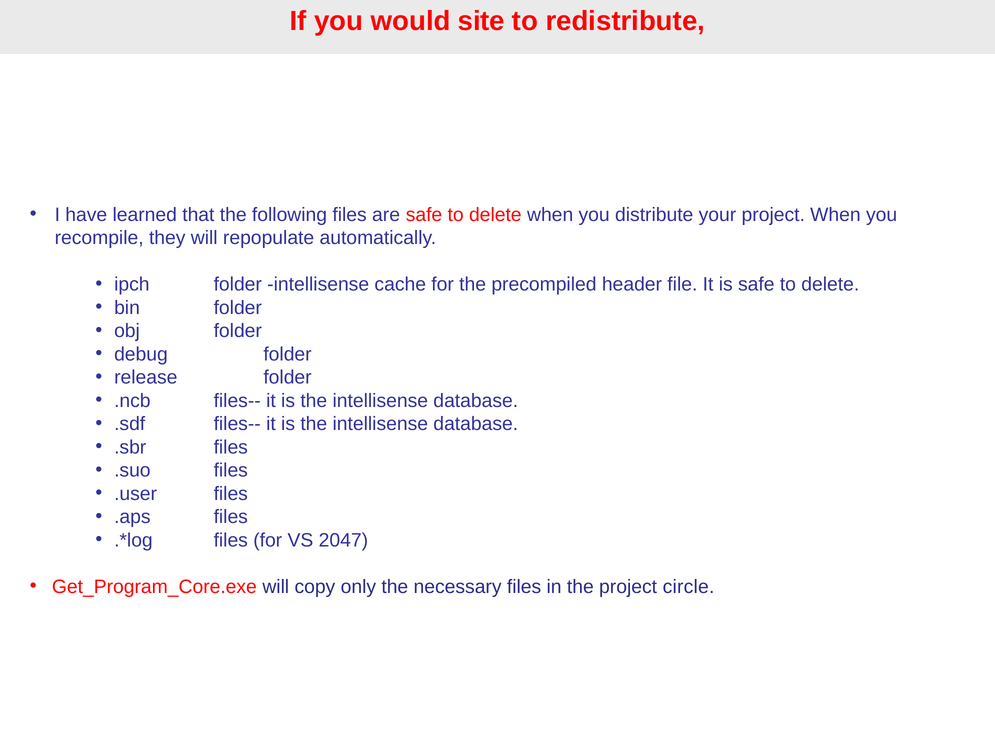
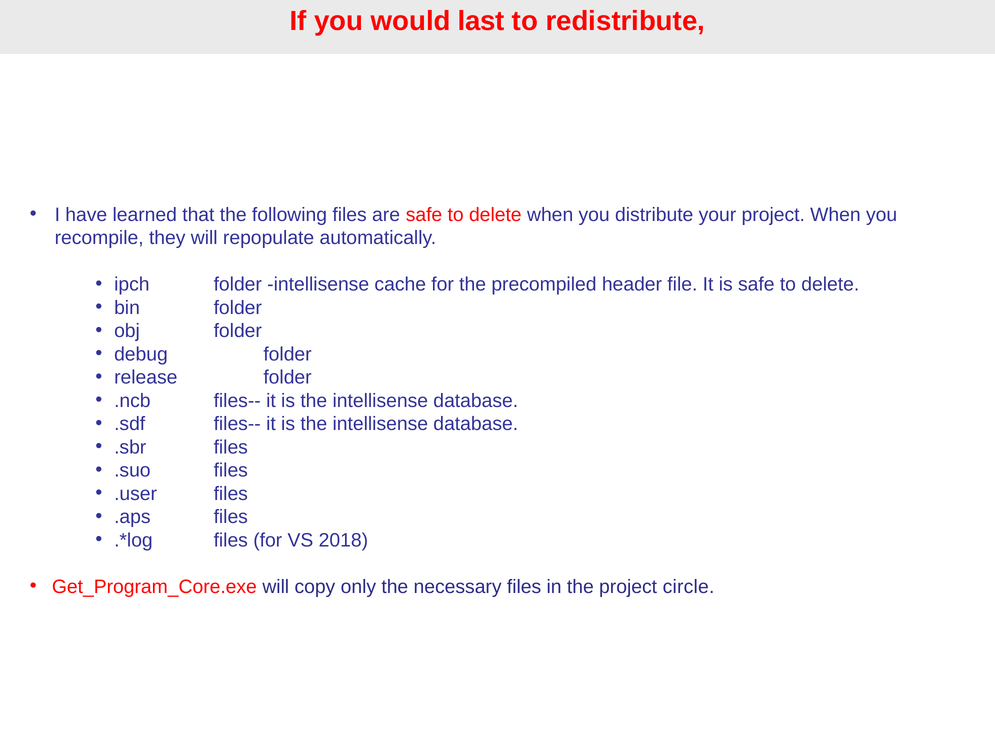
site: site -> last
2047: 2047 -> 2018
